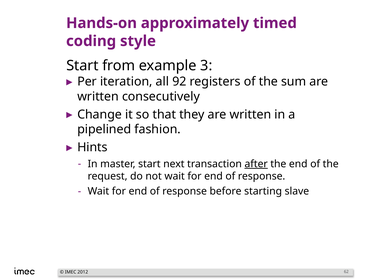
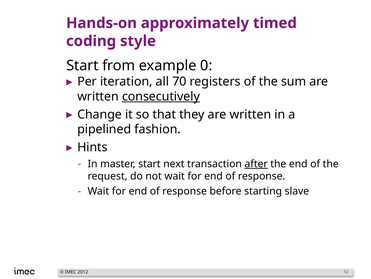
3: 3 -> 0
92: 92 -> 70
consecutively underline: none -> present
